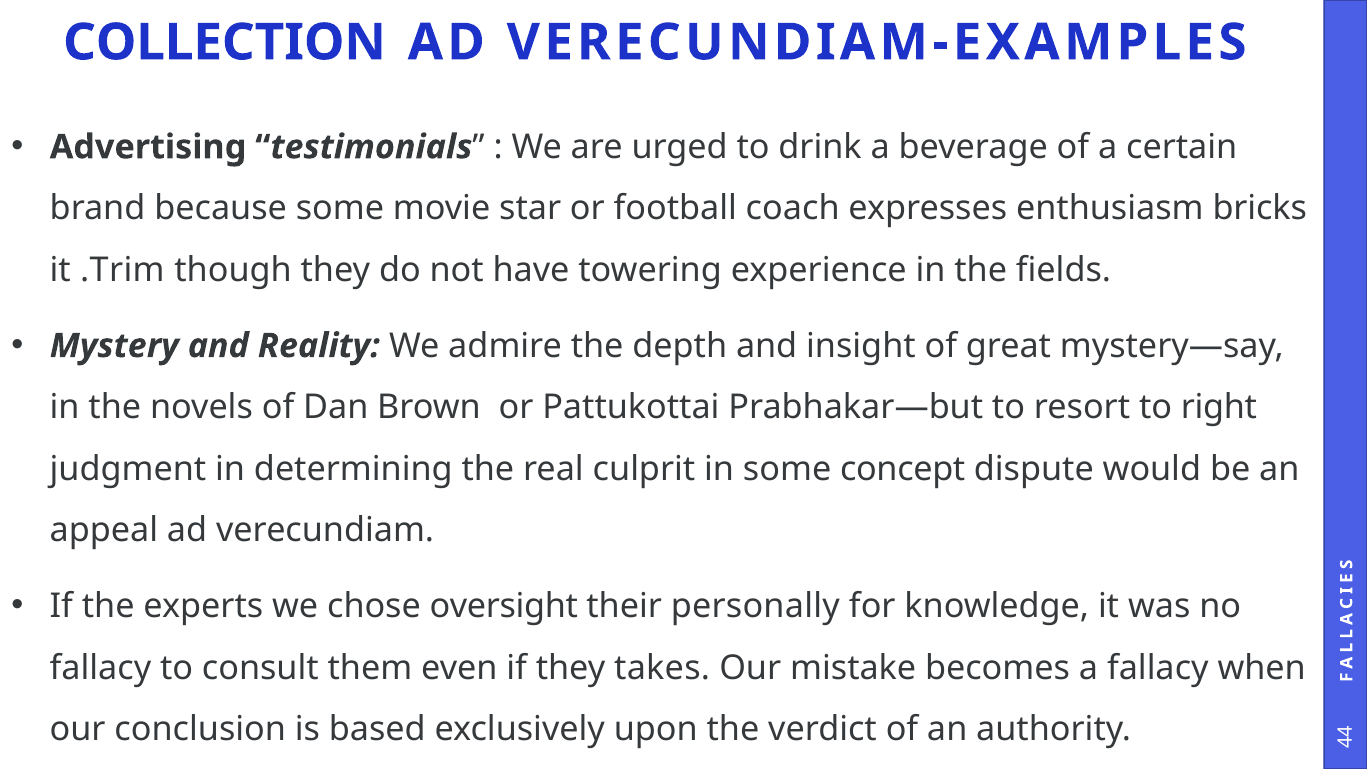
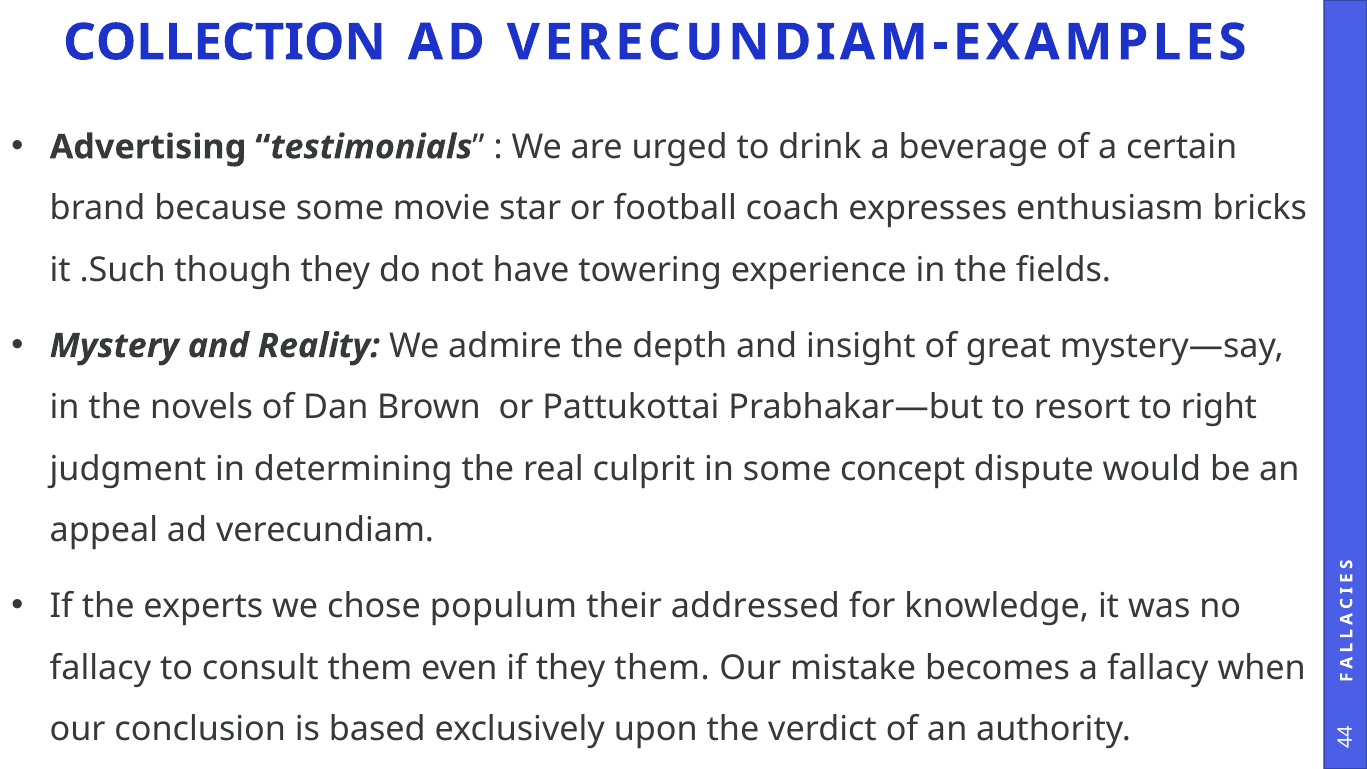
.Trim: .Trim -> .Such
oversight: oversight -> populum
personally: personally -> addressed
they takes: takes -> them
